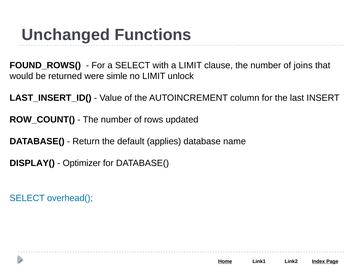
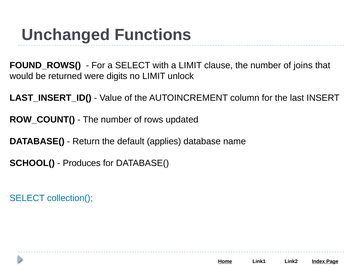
simle: simle -> digits
DISPLAY(: DISPLAY( -> SCHOOL(
Optimizer: Optimizer -> Produces
overhead(: overhead( -> collection(
